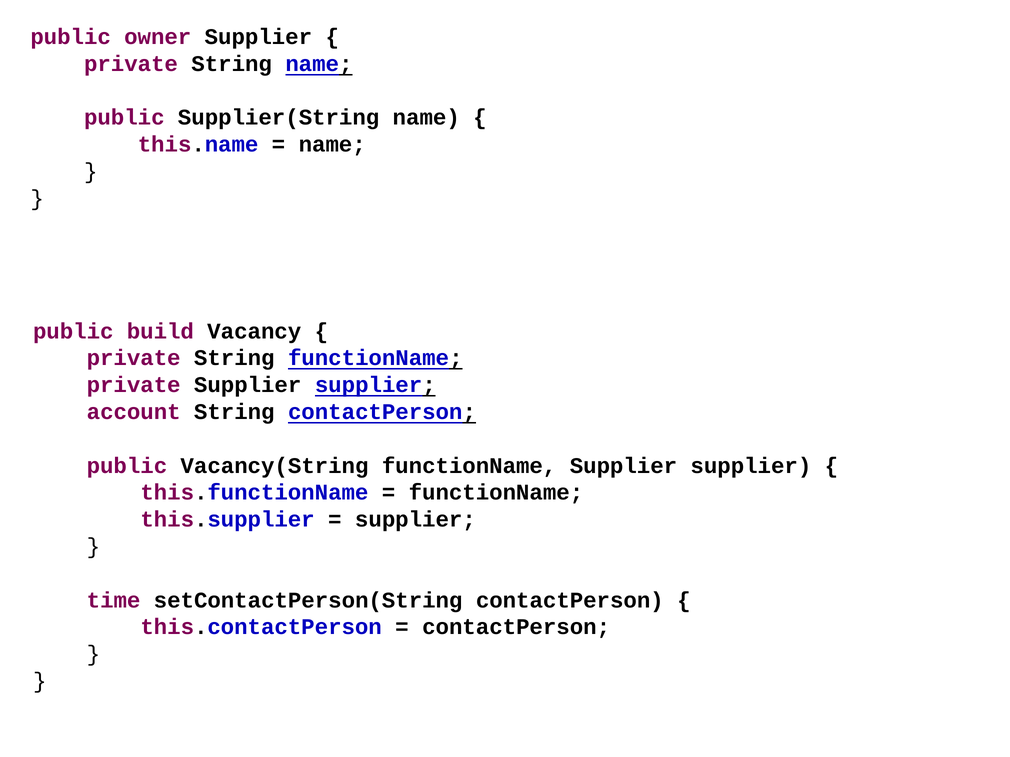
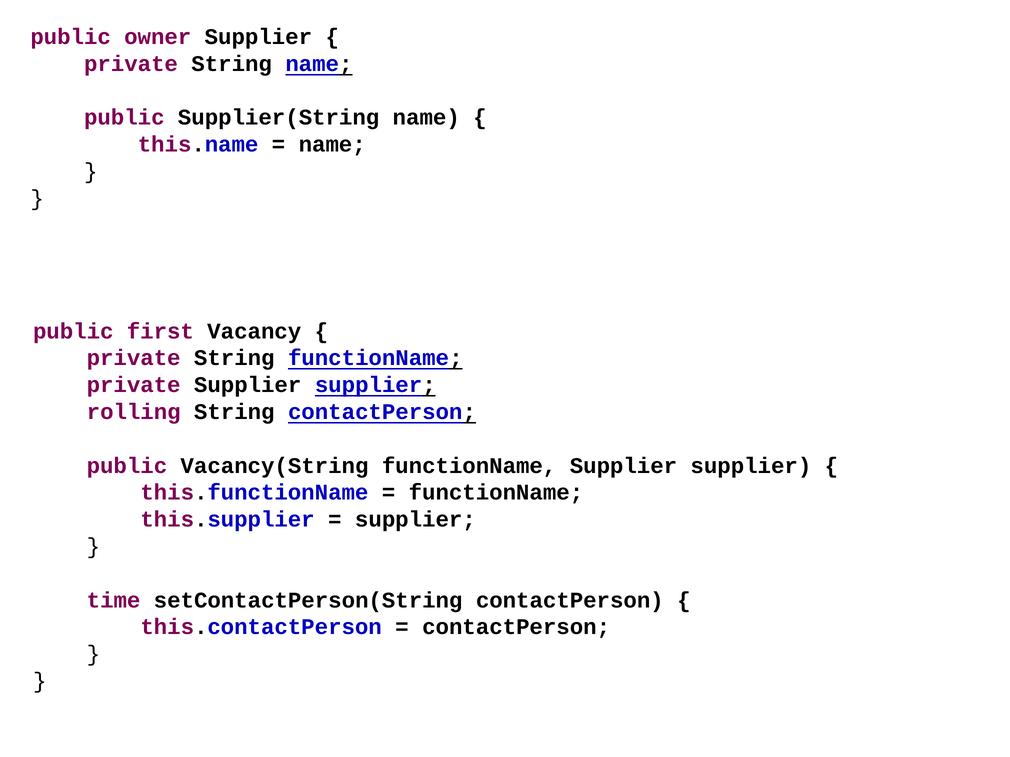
build: build -> first
account: account -> rolling
